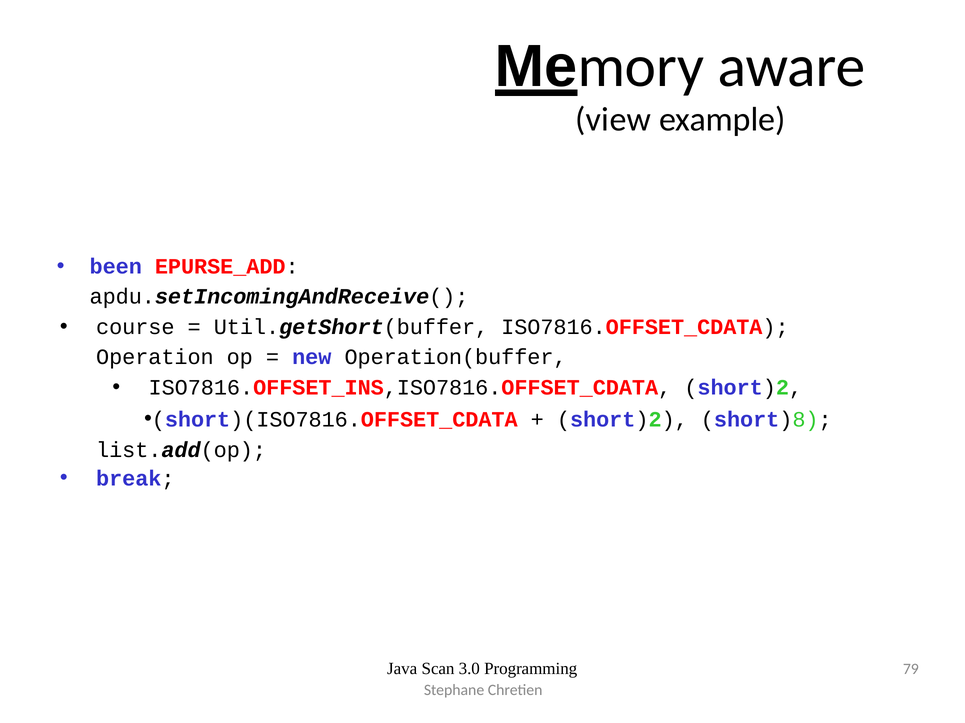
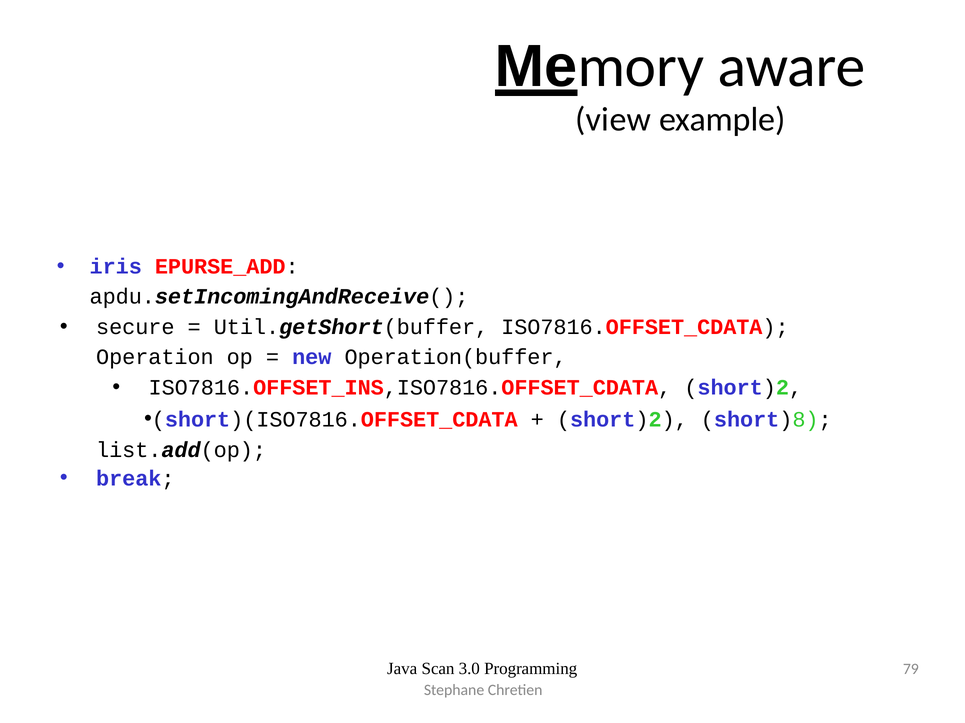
been: been -> iris
course: course -> secure
